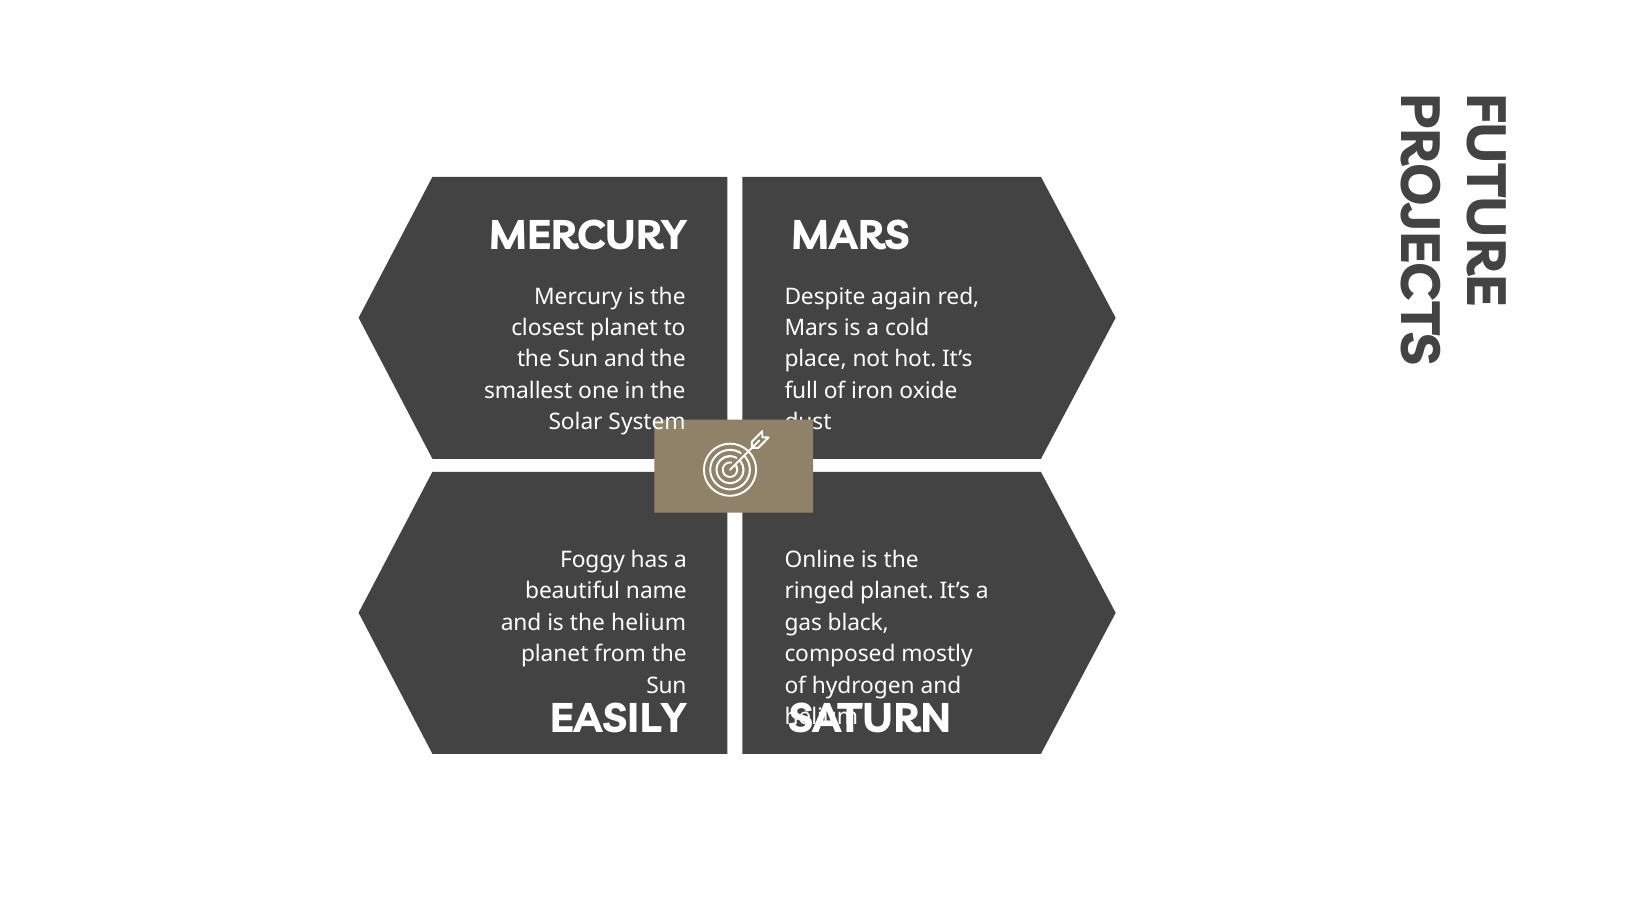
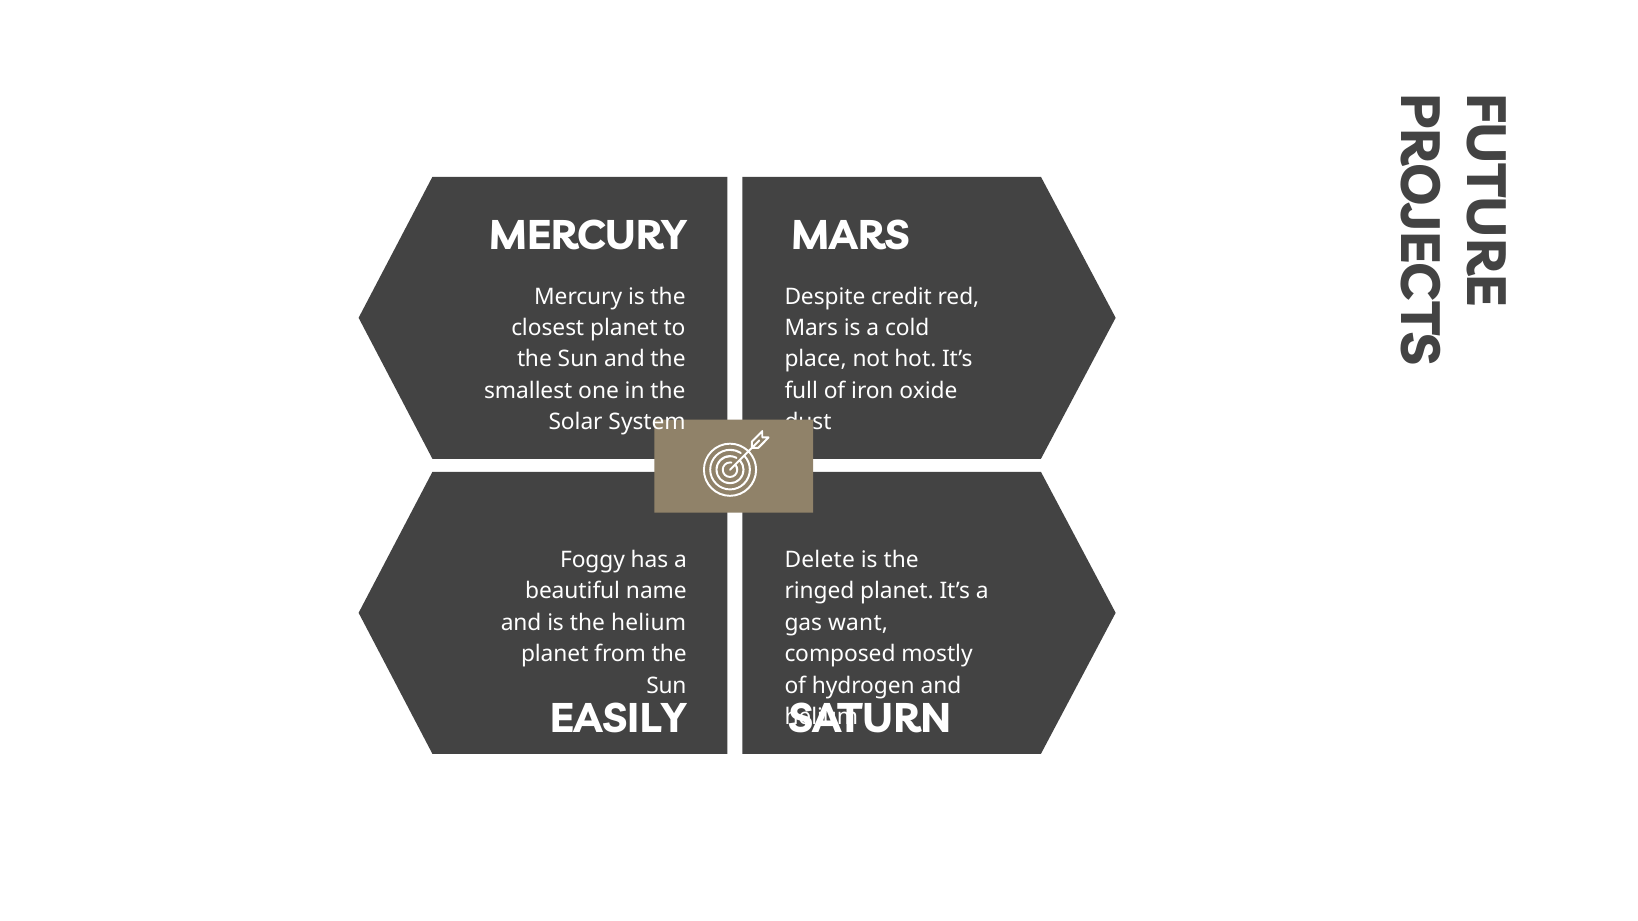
again: again -> credit
Online: Online -> Delete
black: black -> want
